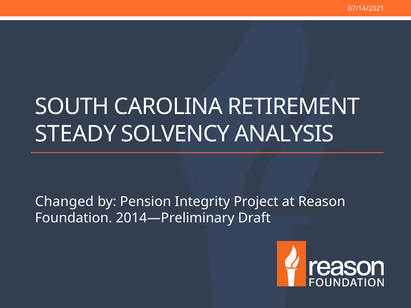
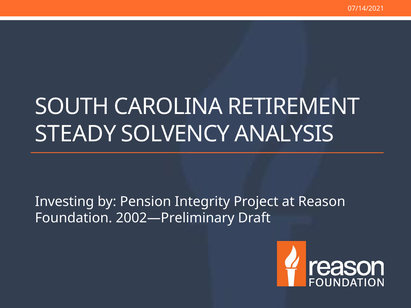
Changed: Changed -> Investing
2014—Preliminary: 2014—Preliminary -> 2002—Preliminary
